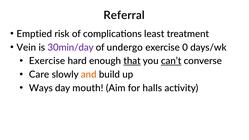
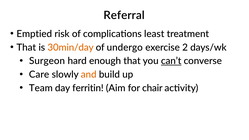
Vein at (26, 47): Vein -> That
30min/day colour: purple -> orange
0: 0 -> 2
Exercise at (47, 61): Exercise -> Surgeon
that at (132, 61) underline: present -> none
Ways: Ways -> Team
mouth: mouth -> ferritin
halls: halls -> chair
